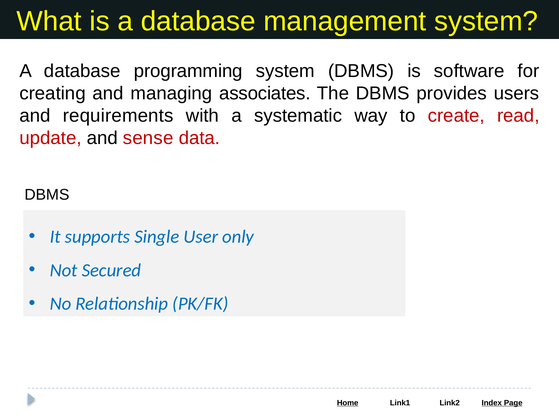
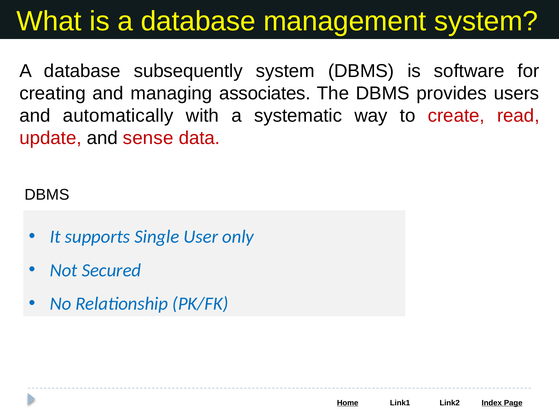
programming: programming -> subsequently
requirements: requirements -> automatically
